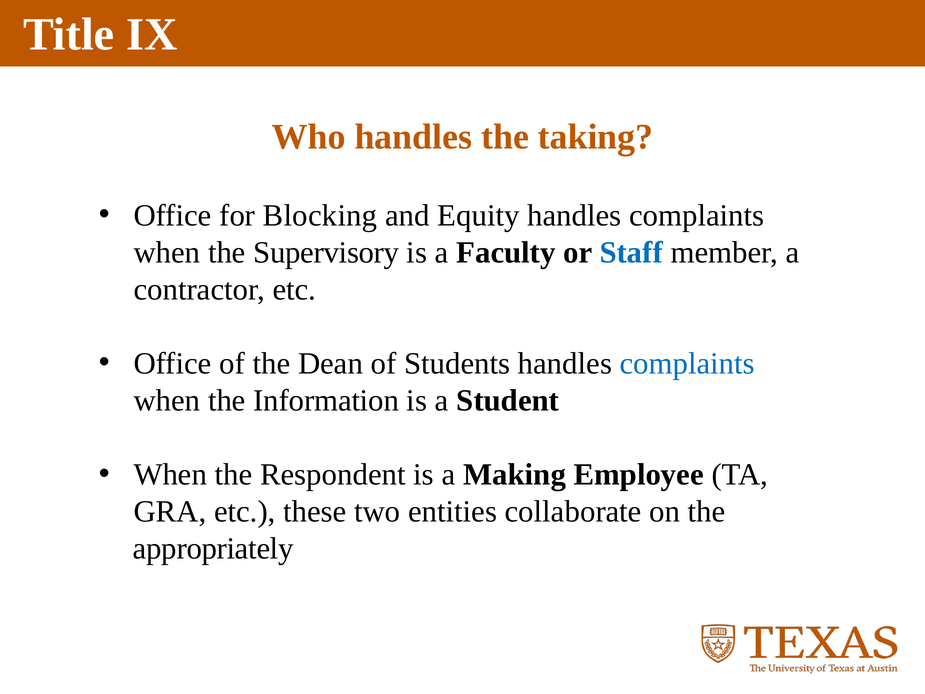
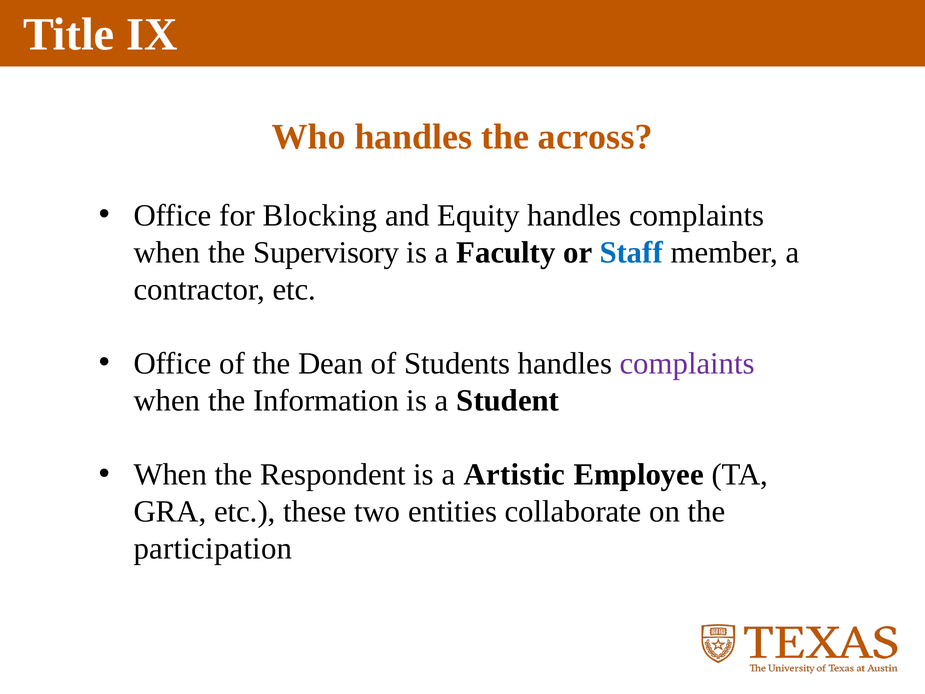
taking: taking -> across
complaints at (687, 363) colour: blue -> purple
Making: Making -> Artistic
appropriately: appropriately -> participation
